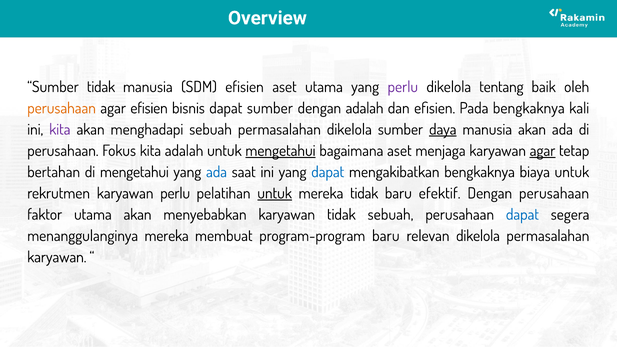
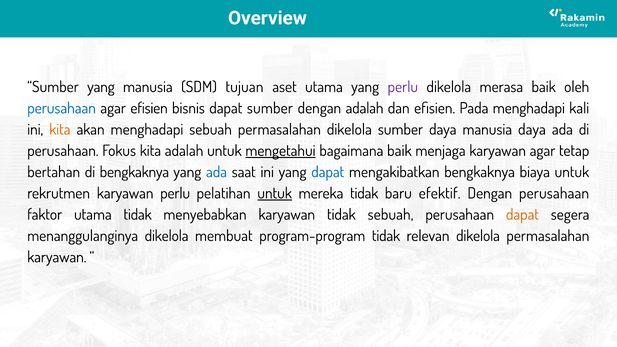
Sumber tidak: tidak -> yang
SDM efisien: efisien -> tujuan
tentang: tentang -> merasa
perusahaan at (62, 108) colour: orange -> blue
Pada bengkaknya: bengkaknya -> menghadapi
kita at (60, 130) colour: purple -> orange
daya at (443, 130) underline: present -> none
manusia akan: akan -> daya
bagaimana aset: aset -> baik
agar at (542, 151) underline: present -> none
di mengetahui: mengetahui -> bengkaknya
utama akan: akan -> tidak
dapat at (522, 215) colour: blue -> orange
menanggulanginya mereka: mereka -> dikelola
program-program baru: baru -> tidak
